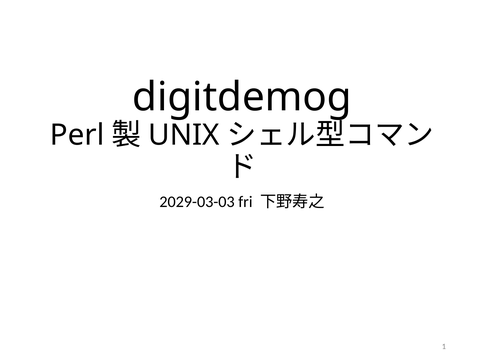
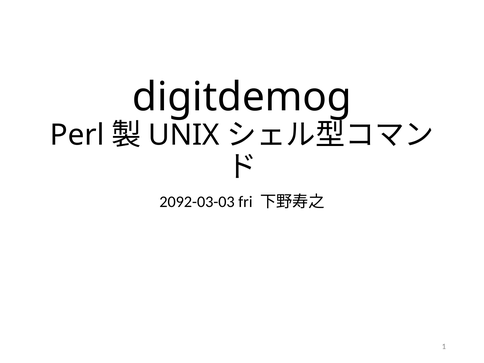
2029-03-03: 2029-03-03 -> 2092-03-03
